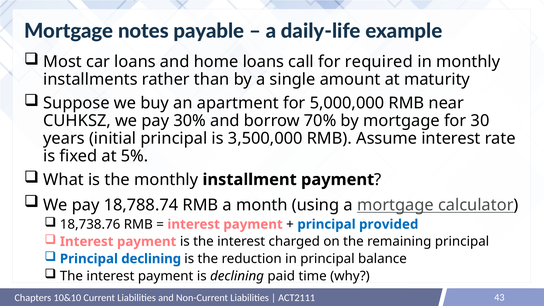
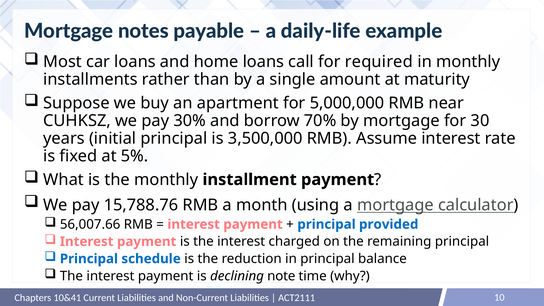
18,788.74: 18,788.74 -> 15,788.76
18,738.76: 18,738.76 -> 56,007.66
Principal declining: declining -> schedule
paid: paid -> note
10&10: 10&10 -> 10&41
43: 43 -> 10
